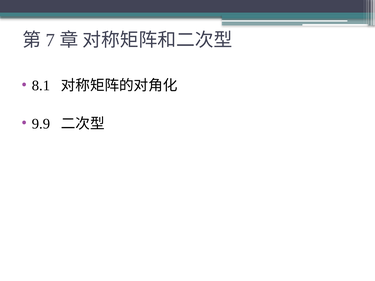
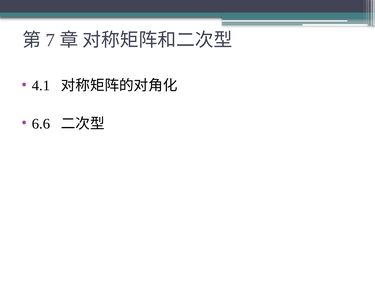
8.1: 8.1 -> 4.1
9.9: 9.9 -> 6.6
